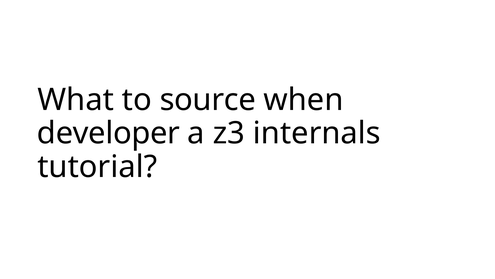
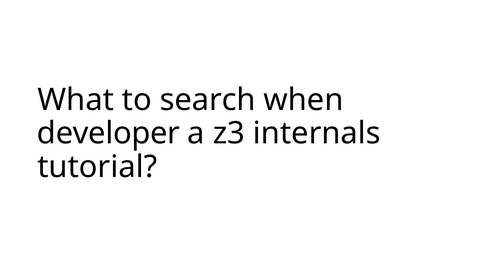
source: source -> search
